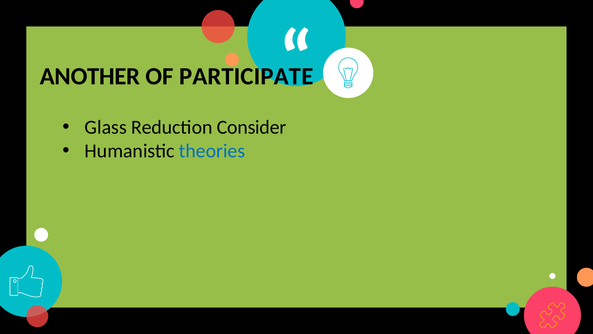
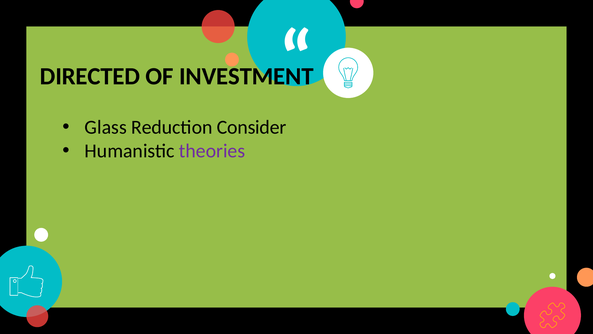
ANOTHER: ANOTHER -> DIRECTED
PARTICIPATE: PARTICIPATE -> INVESTMENT
theories colour: blue -> purple
